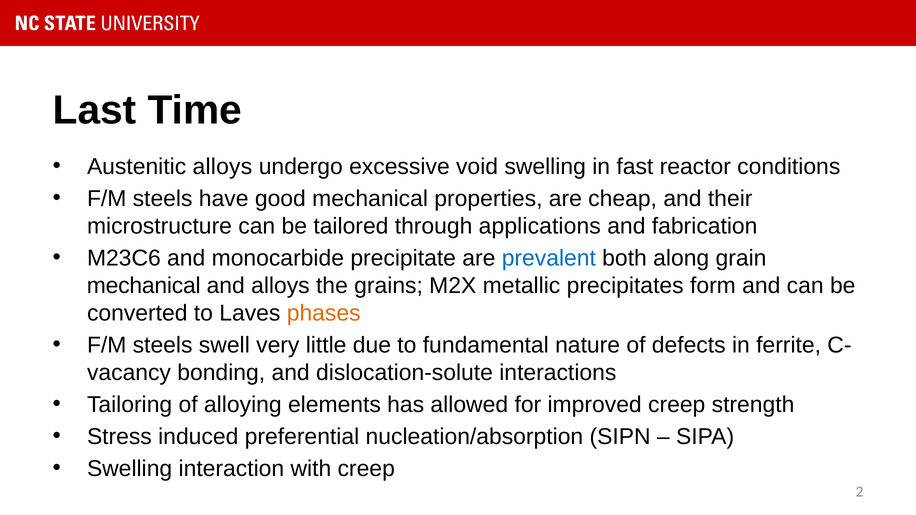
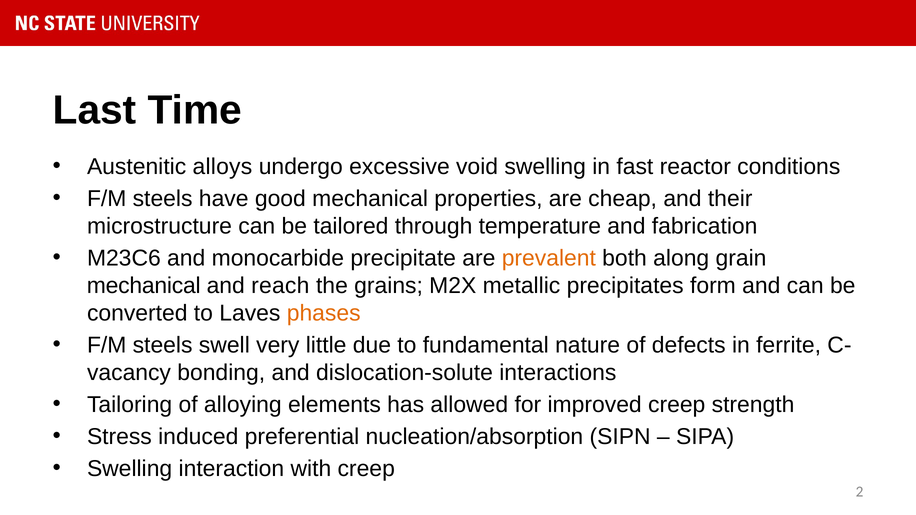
applications: applications -> temperature
prevalent colour: blue -> orange
and alloys: alloys -> reach
